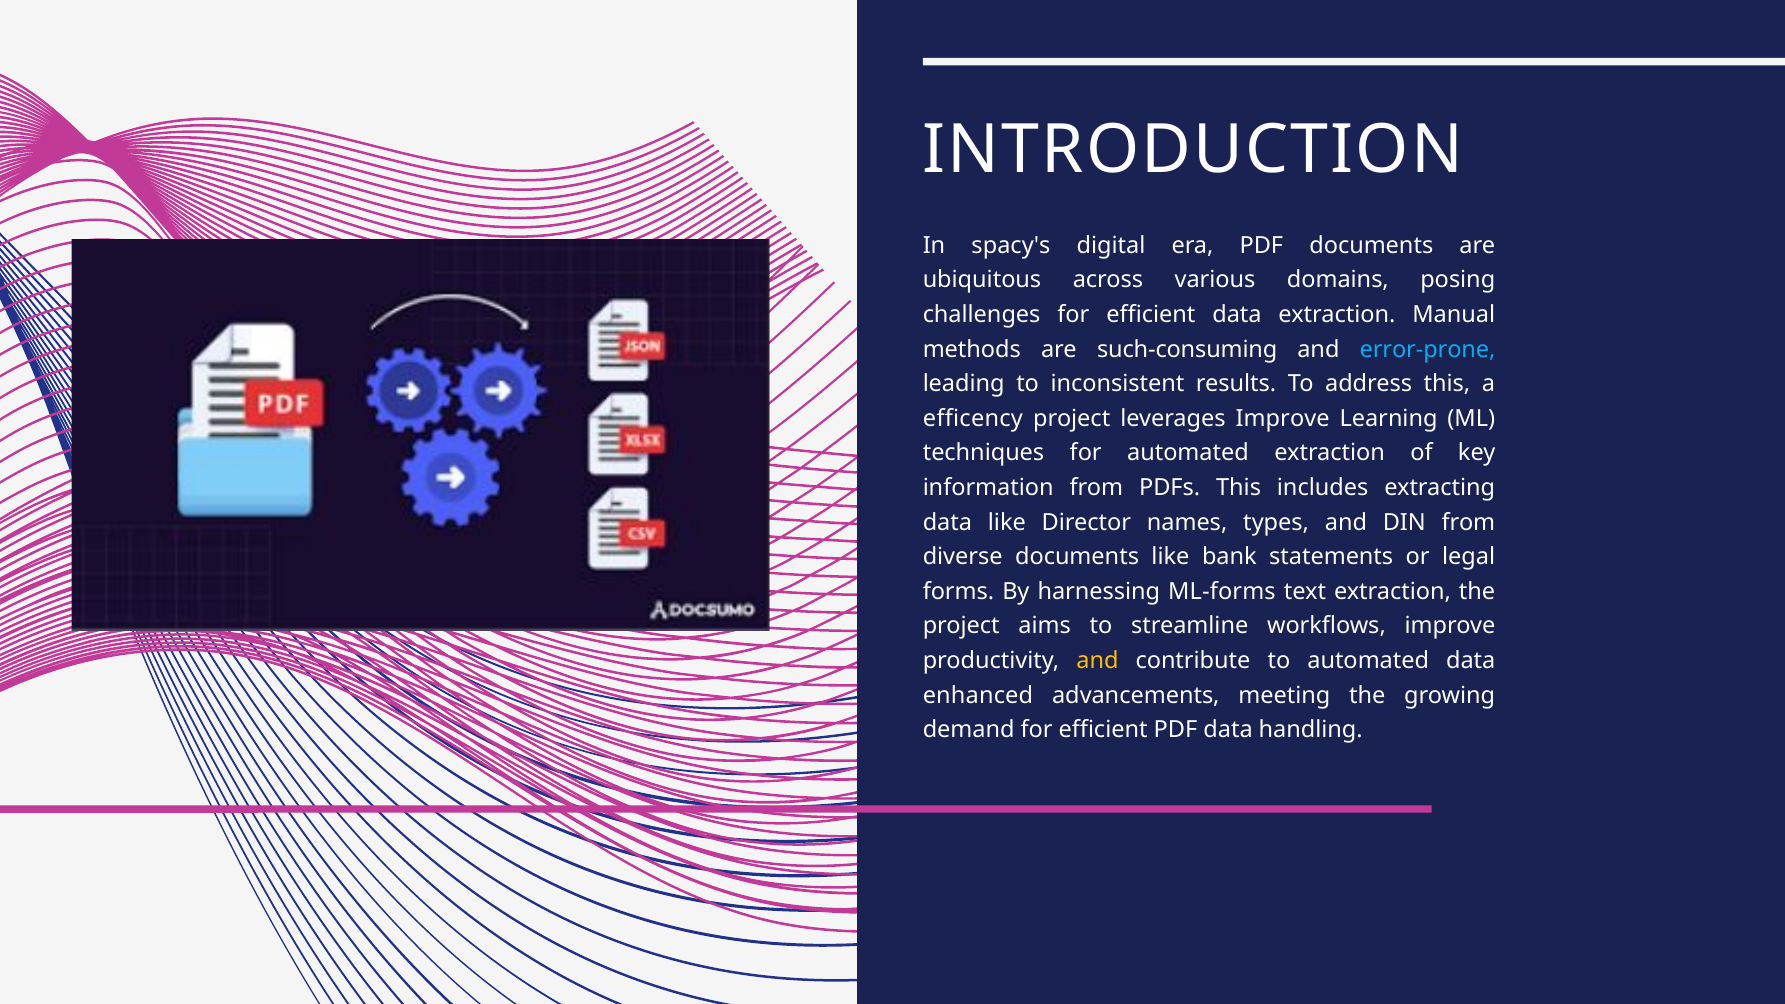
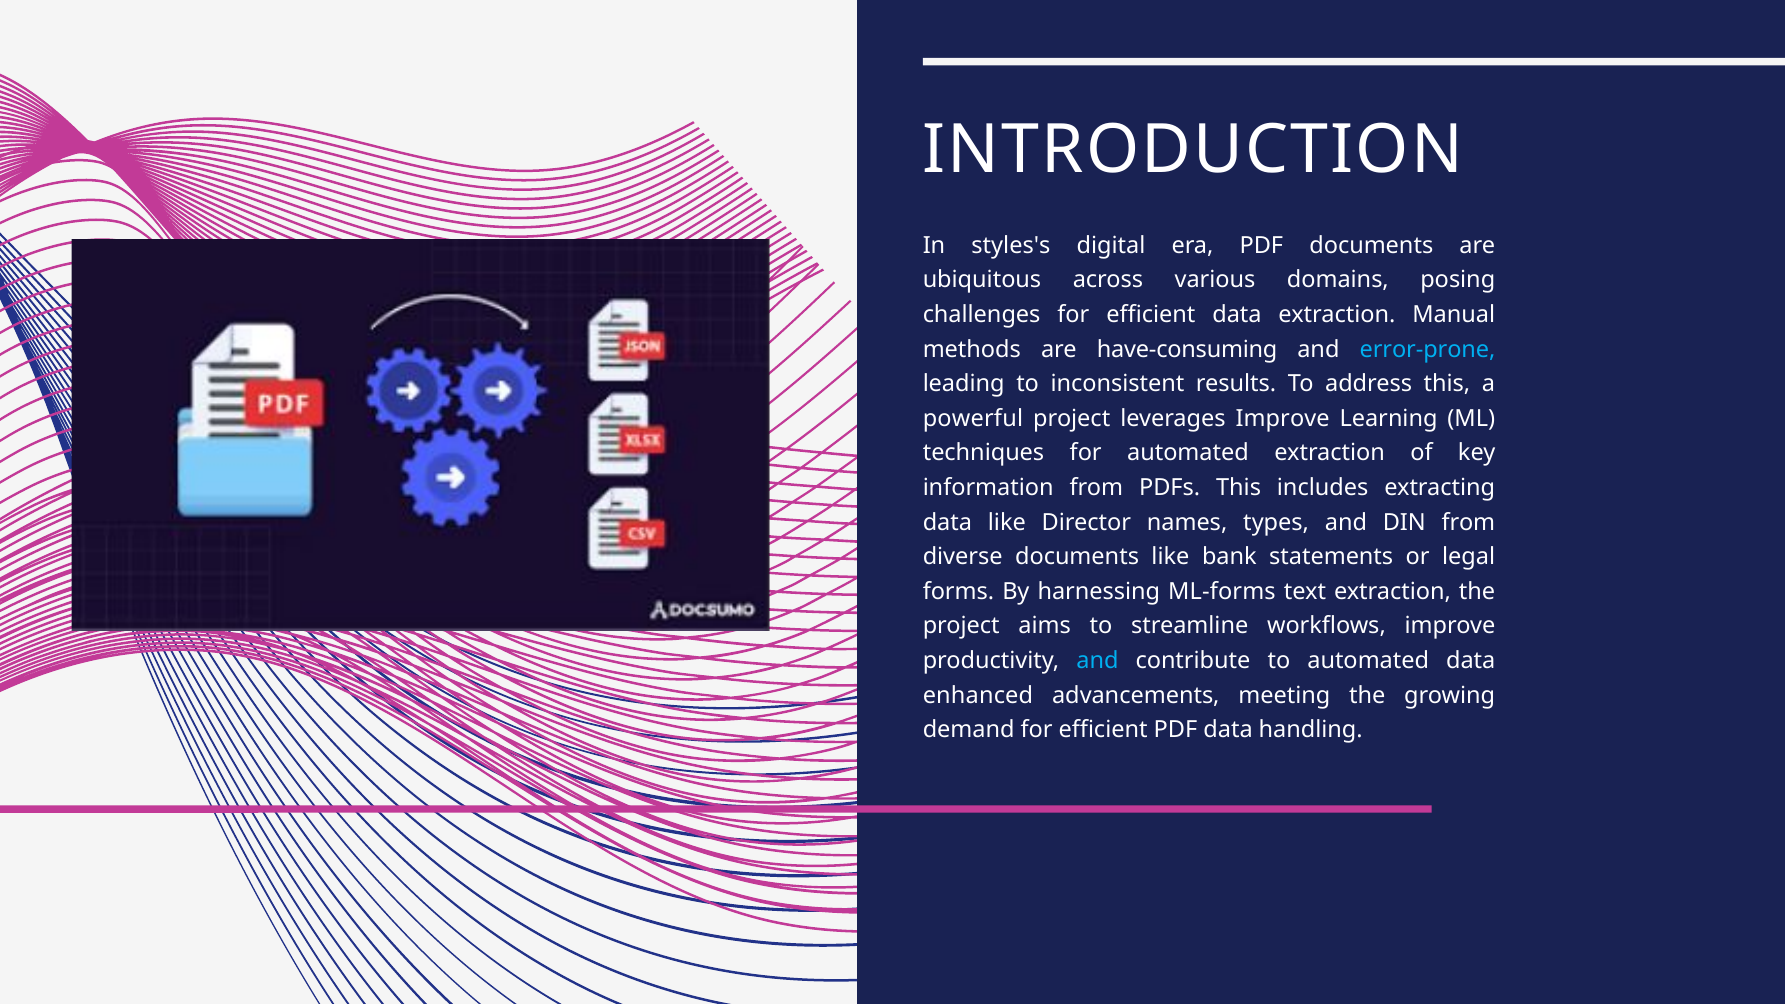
spacy's: spacy's -> styles's
such-consuming: such-consuming -> have-consuming
efficency: efficency -> powerful
and at (1097, 661) colour: yellow -> light blue
